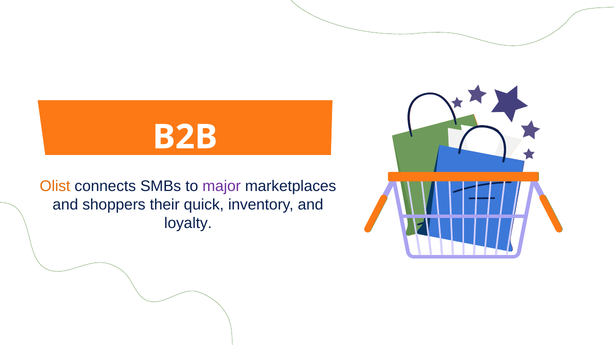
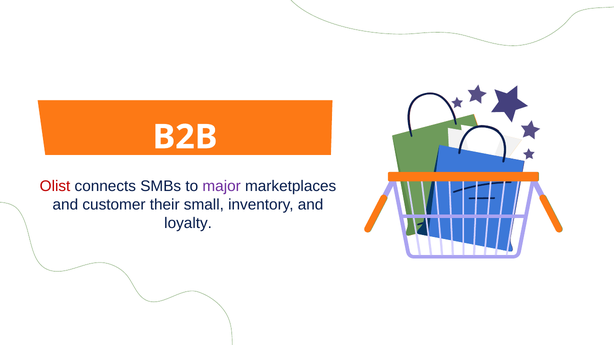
Olist colour: orange -> red
shoppers: shoppers -> customer
quick: quick -> small
